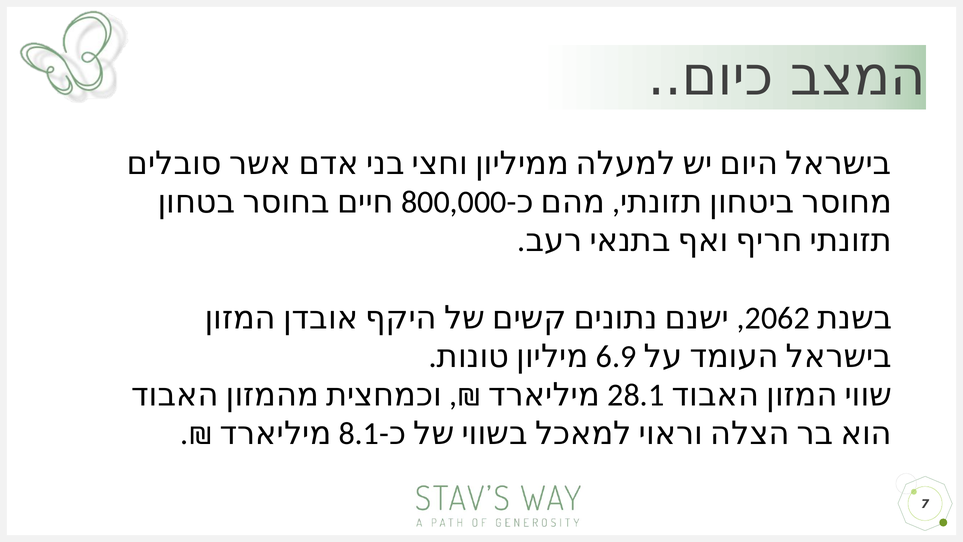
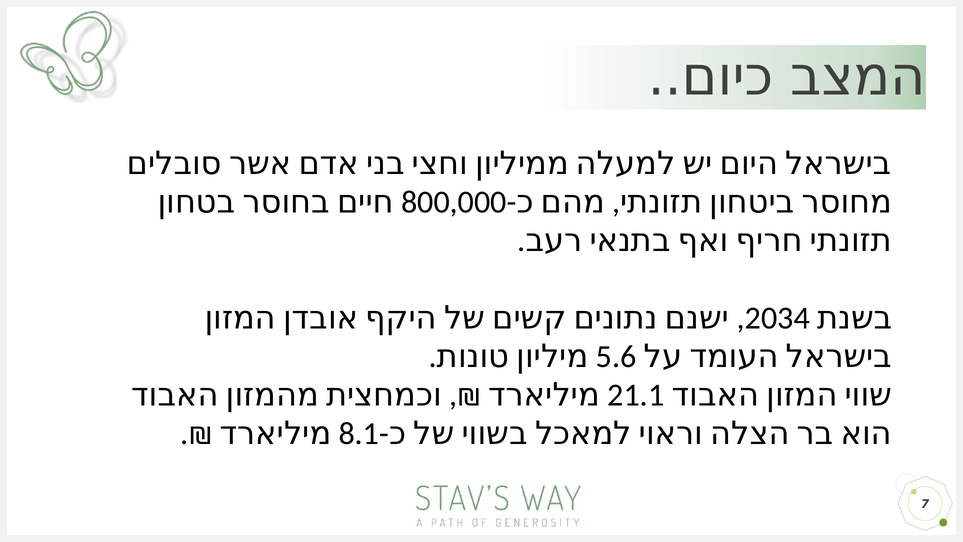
2062: 2062 -> 2034
6.9: 6.9 -> 5.6
28.1: 28.1 -> 21.1
